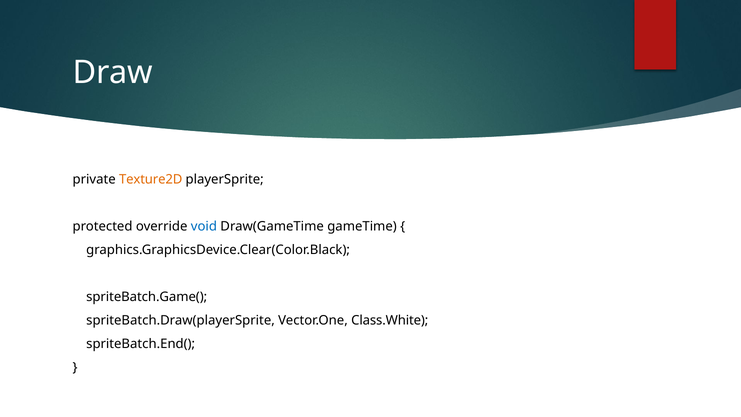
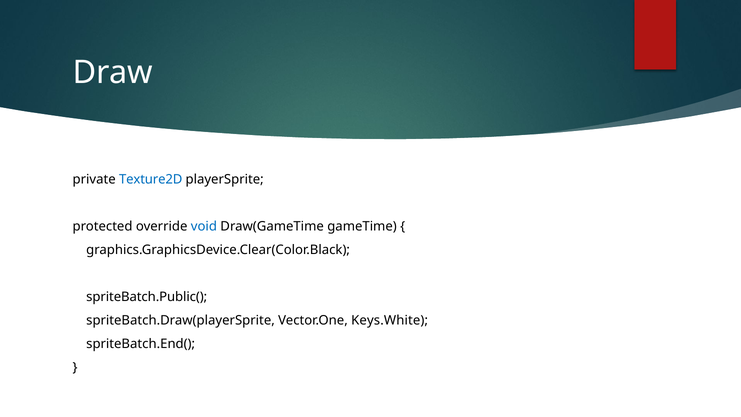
Texture2D colour: orange -> blue
spriteBatch.Game(: spriteBatch.Game( -> spriteBatch.Public(
Class.White: Class.White -> Keys.White
